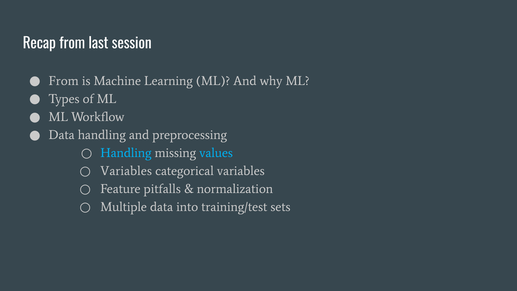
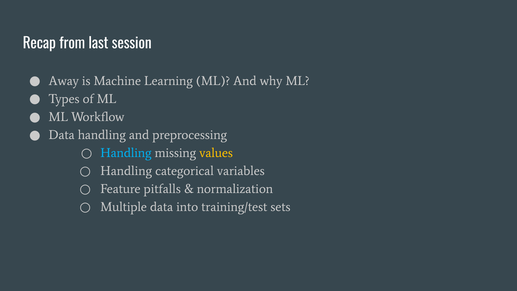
From at (64, 81): From -> Away
values colour: light blue -> yellow
Variables at (126, 171): Variables -> Handling
